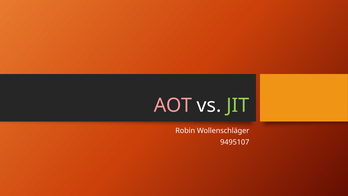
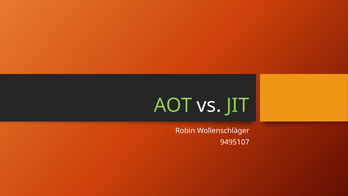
AOT colour: pink -> light green
